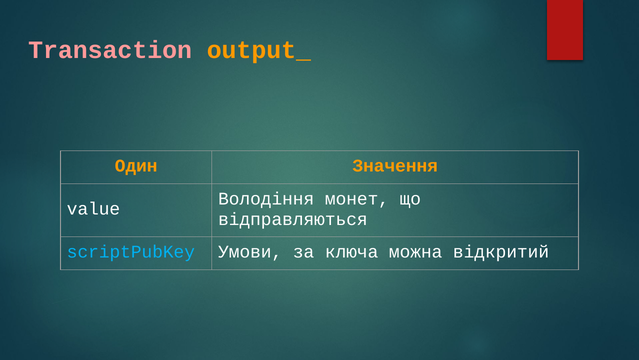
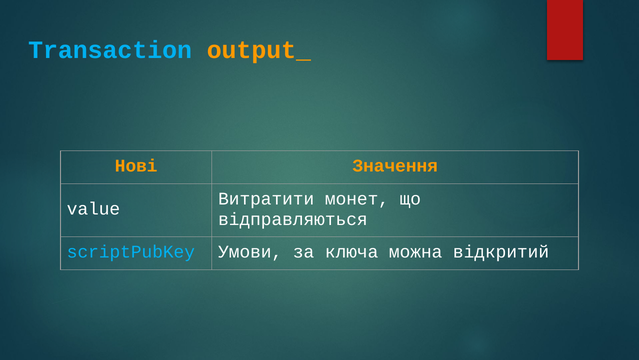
Transaction colour: pink -> light blue
Один: Один -> Нові
Володіння: Володіння -> Витратити
